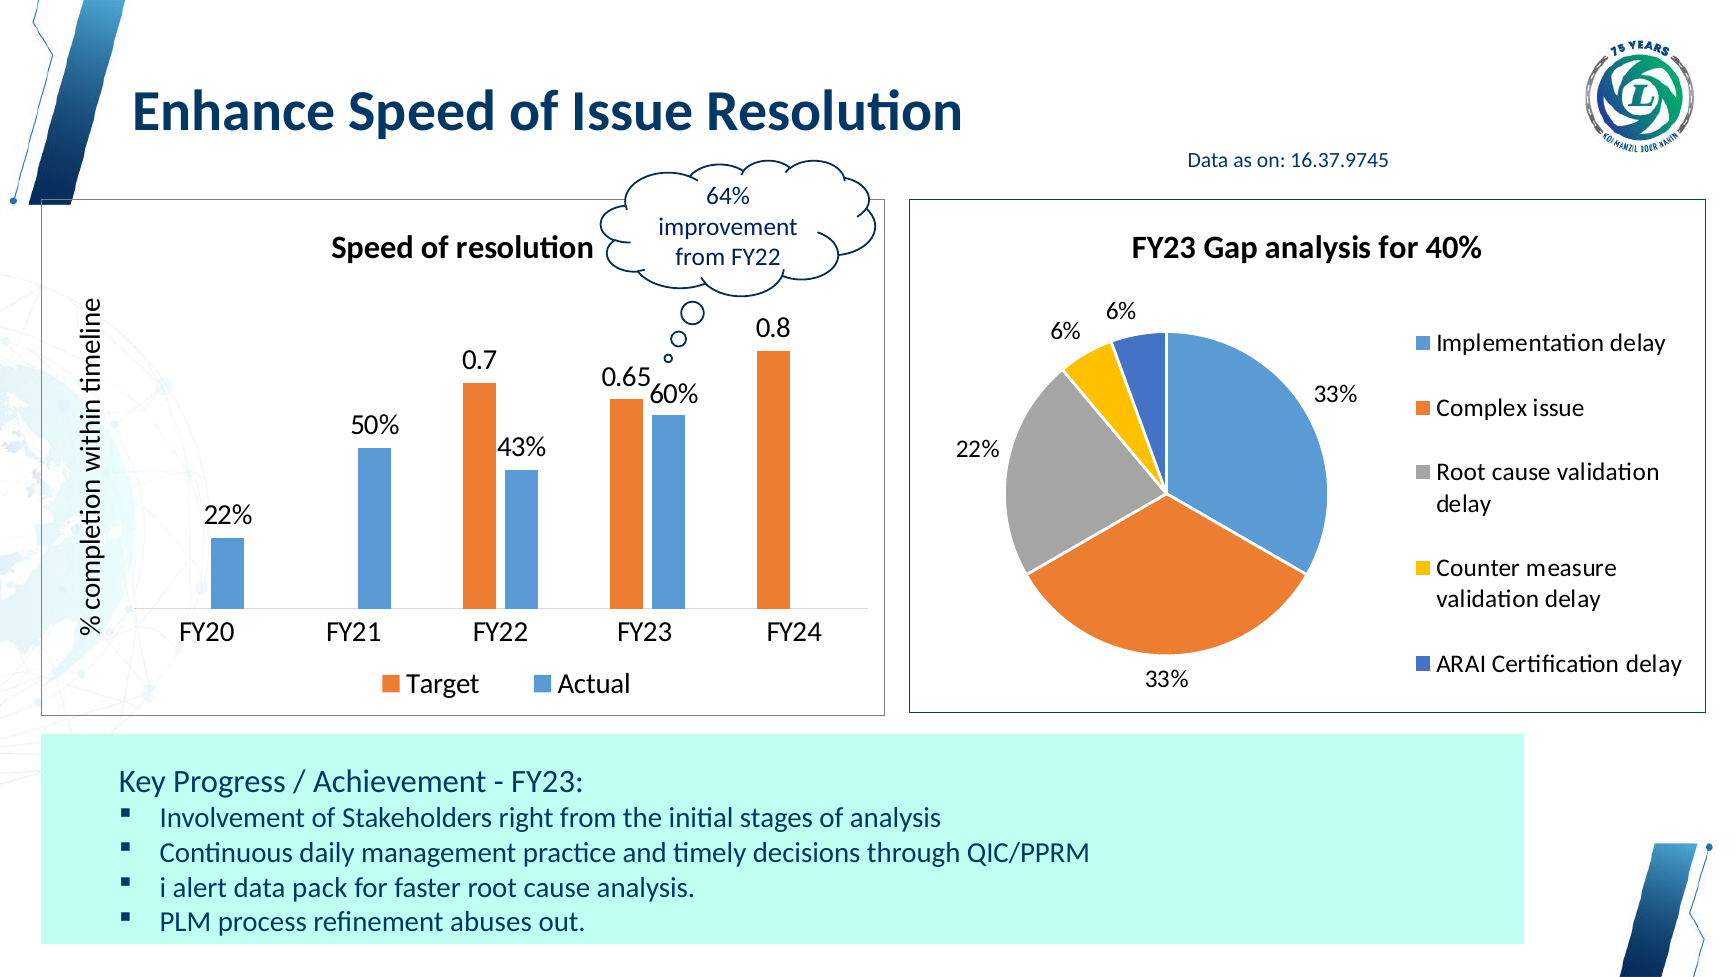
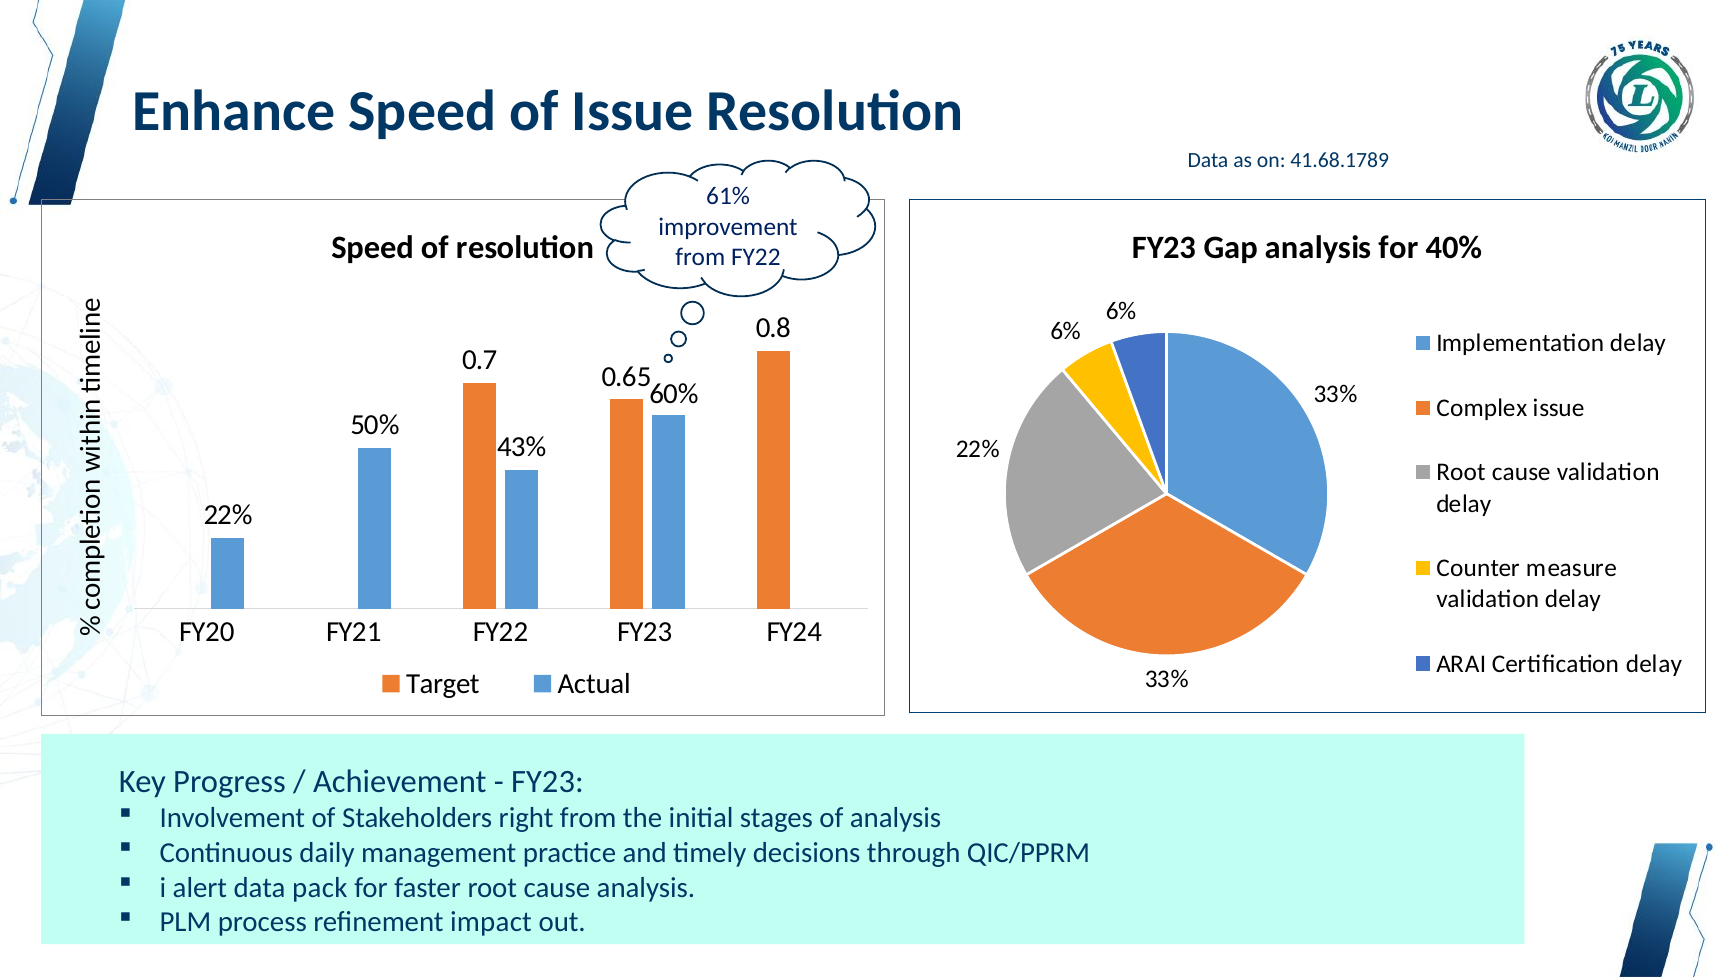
16.37.9745: 16.37.9745 -> 41.68.1789
64%: 64% -> 61%
abuses: abuses -> impact
